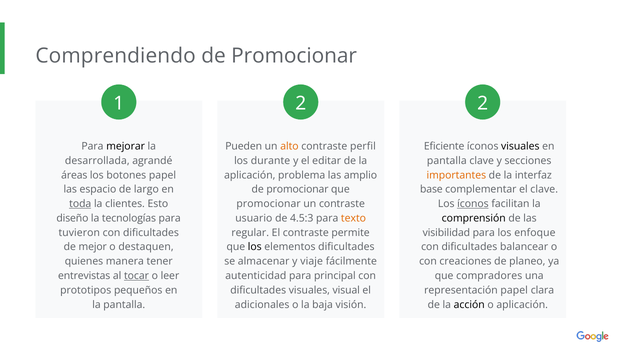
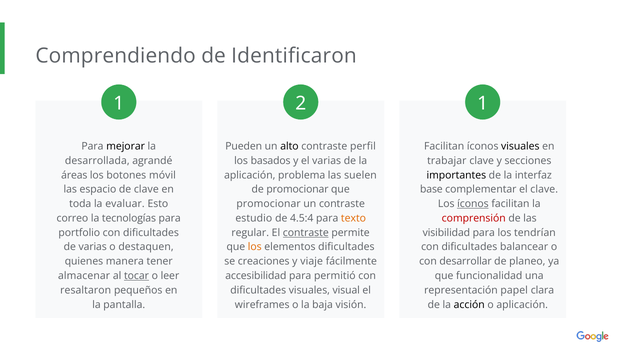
Promocionar at (294, 56): Promocionar -> Identificaron
2 2: 2 -> 1
alto colour: orange -> black
Eficiente at (444, 146): Eficiente -> Facilitan
durante: durante -> basados
el editar: editar -> varias
pantalla at (447, 161): pantalla -> trabajar
botones papel: papel -> móvil
amplio: amplio -> suelen
importantes colour: orange -> black
de largo: largo -> clave
toda underline: present -> none
clientes: clientes -> evaluar
diseño: diseño -> correo
usuario: usuario -> estudio
4.5:3: 4.5:3 -> 4.5:4
comprensión colour: black -> red
tuvieron: tuvieron -> portfolio
contraste at (306, 233) underline: none -> present
enfoque: enfoque -> tendrían
de mejor: mejor -> varias
los at (255, 247) colour: black -> orange
almacenar: almacenar -> creaciones
creaciones: creaciones -> desarrollar
entrevistas: entrevistas -> almacenar
autenticidad: autenticidad -> accesibilidad
principal: principal -> permitió
compradores: compradores -> funcionalidad
prototipos: prototipos -> resaltaron
adicionales: adicionales -> wireframes
